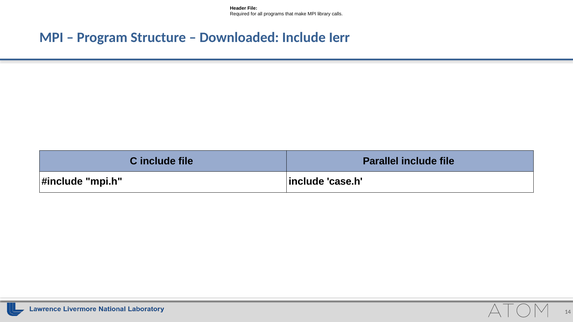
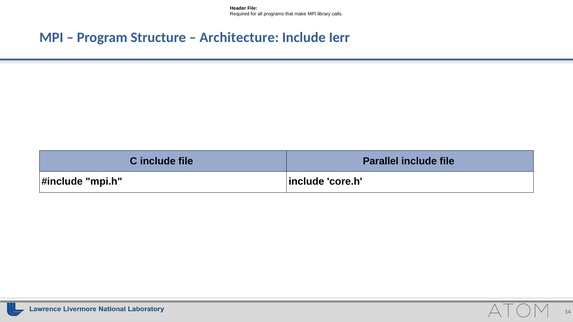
Downloaded: Downloaded -> Architecture
case.h: case.h -> core.h
